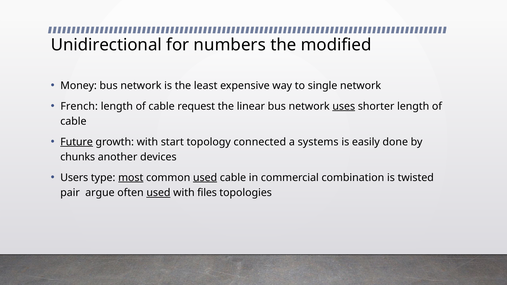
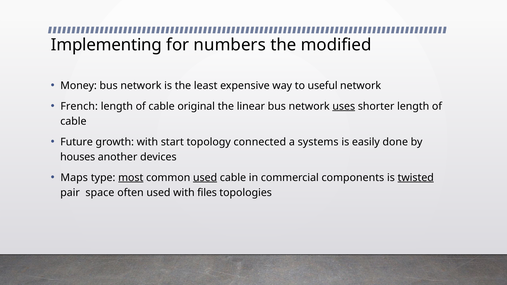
Unidirectional: Unidirectional -> Implementing
single: single -> useful
request: request -> original
Future underline: present -> none
chunks: chunks -> houses
Users: Users -> Maps
combination: combination -> components
twisted underline: none -> present
argue: argue -> space
used at (158, 193) underline: present -> none
